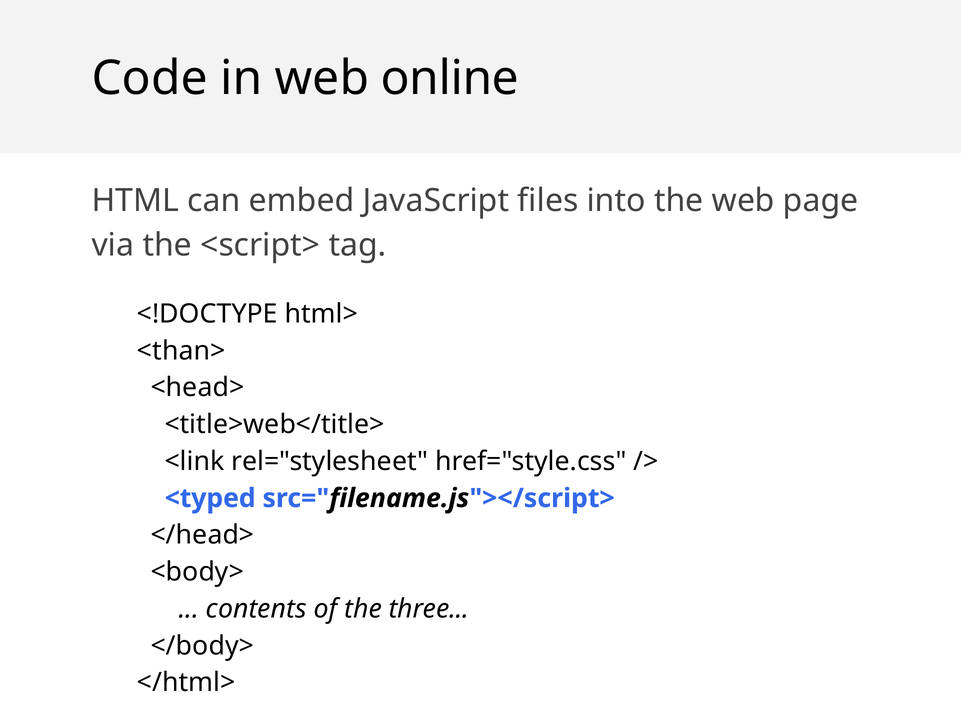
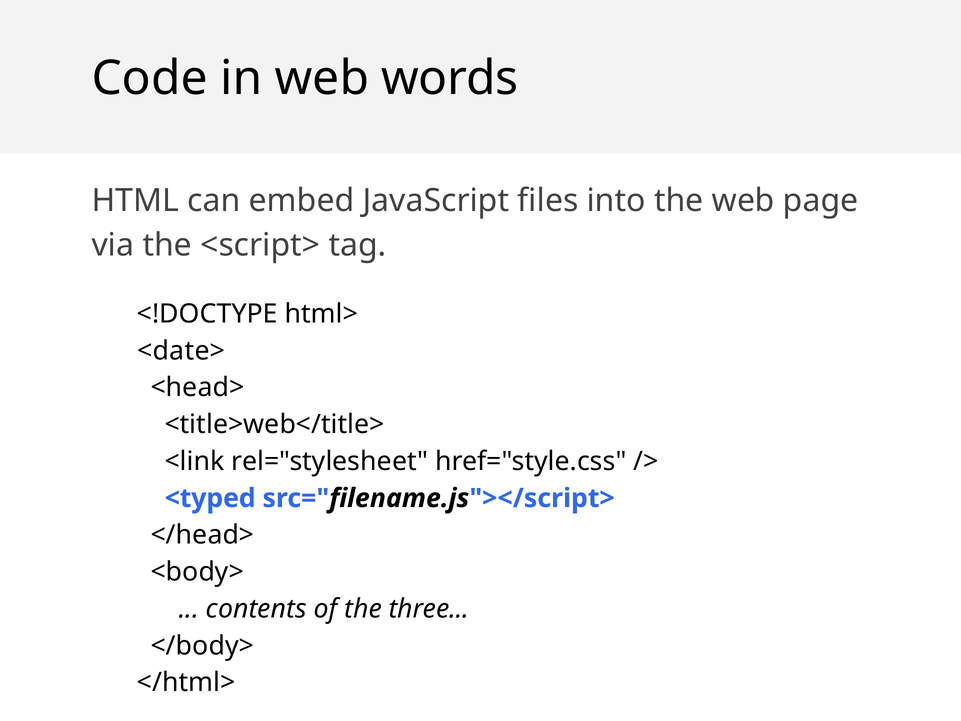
online: online -> words
<than>: <than> -> <date>
